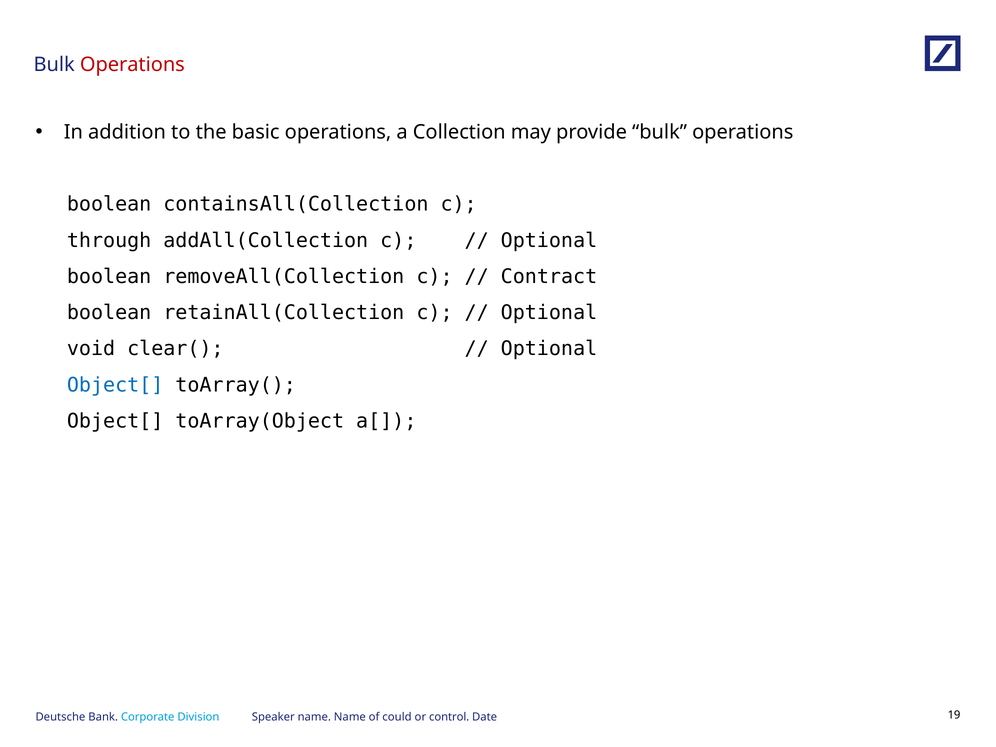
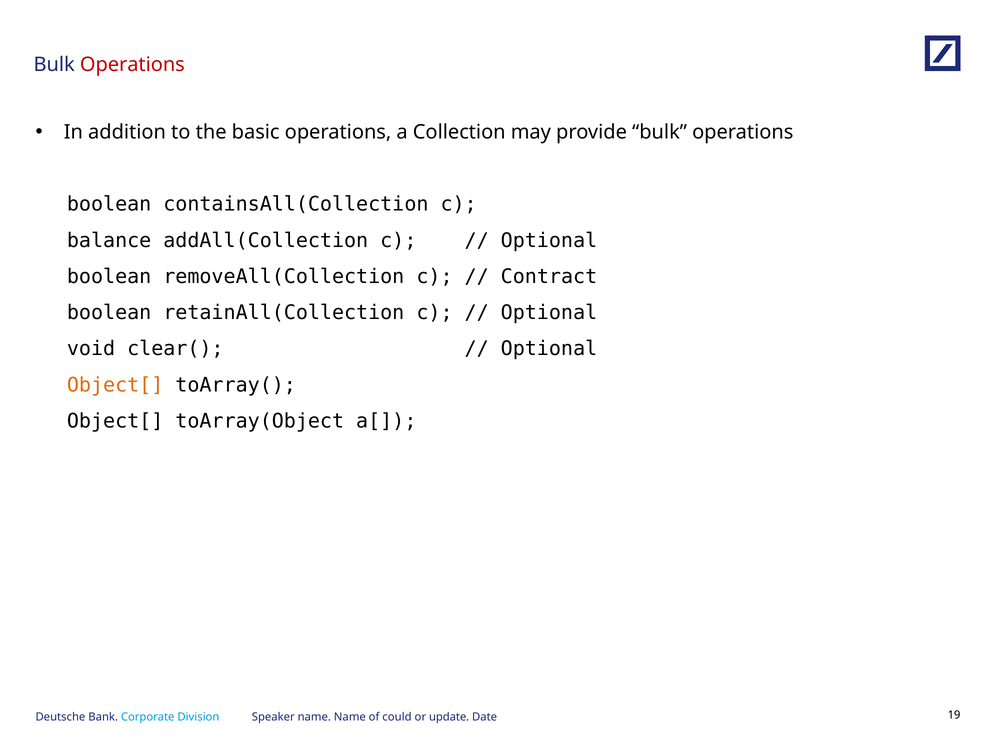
through: through -> balance
Object[ at (115, 385) colour: blue -> orange
control: control -> update
